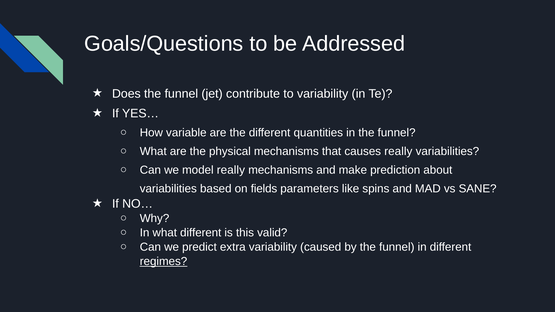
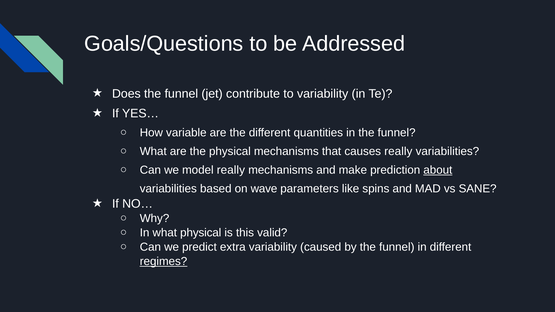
about underline: none -> present
fields: fields -> wave
what different: different -> physical
